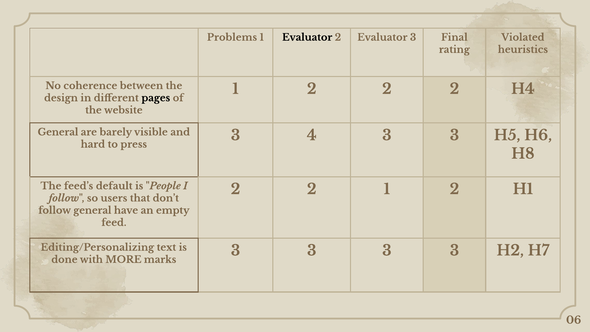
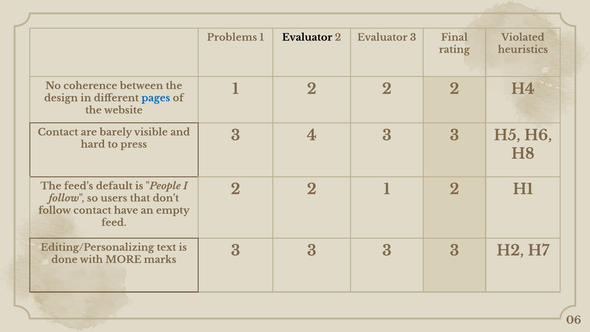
pages colour: black -> blue
General at (58, 132): General -> Contact
follow general: general -> contact
